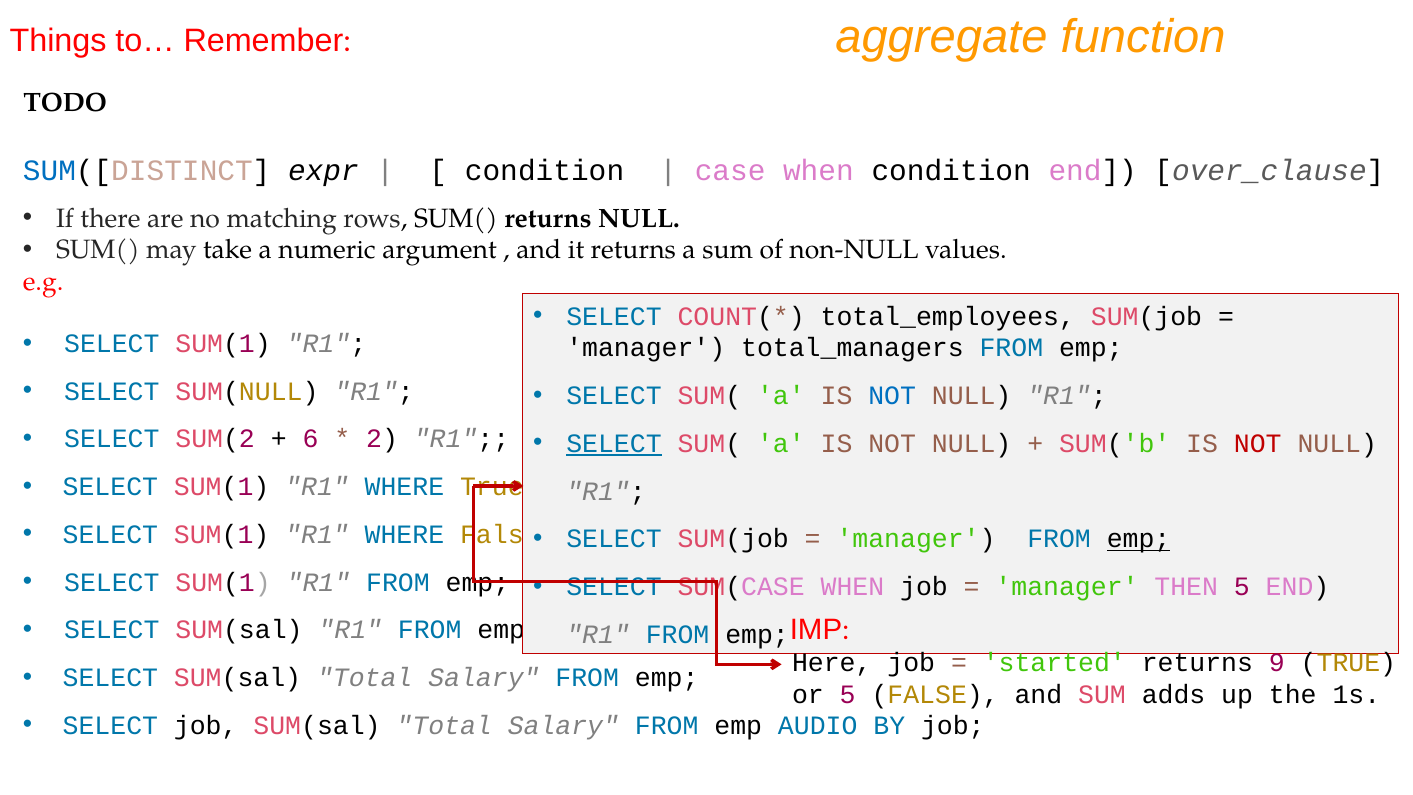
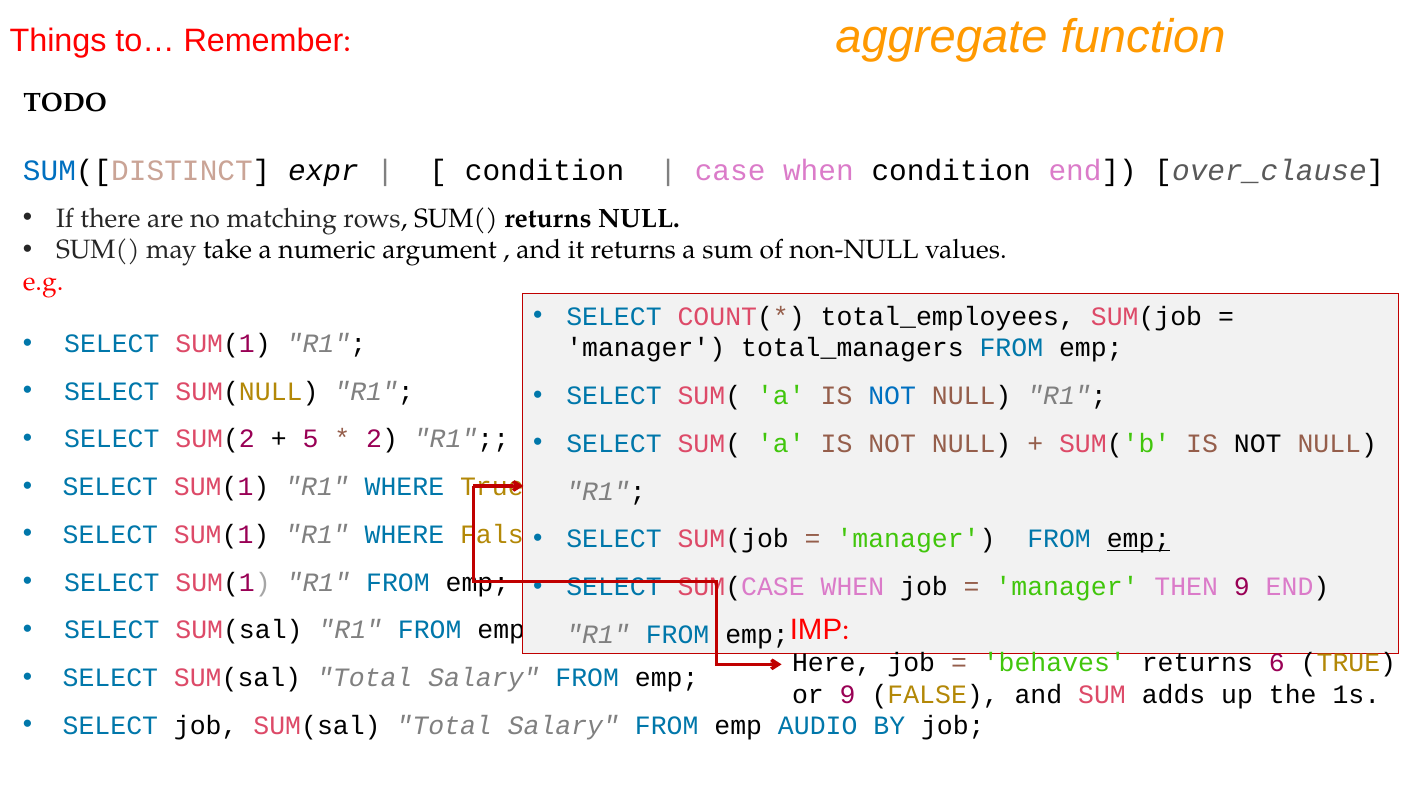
6: 6 -> 5
SELECT at (614, 444) underline: present -> none
NOT at (1258, 444) colour: red -> black
THEN 5: 5 -> 9
started: started -> behaves
9: 9 -> 6
or 5: 5 -> 9
